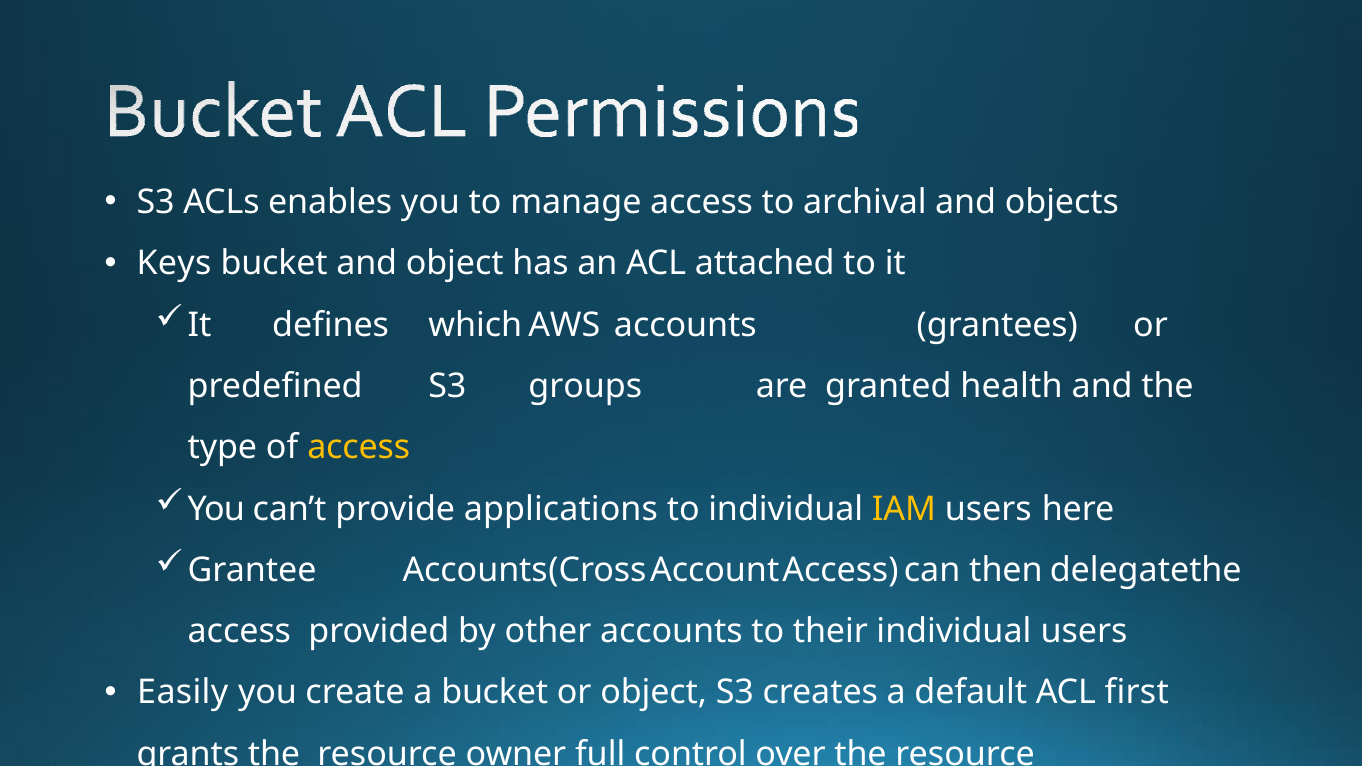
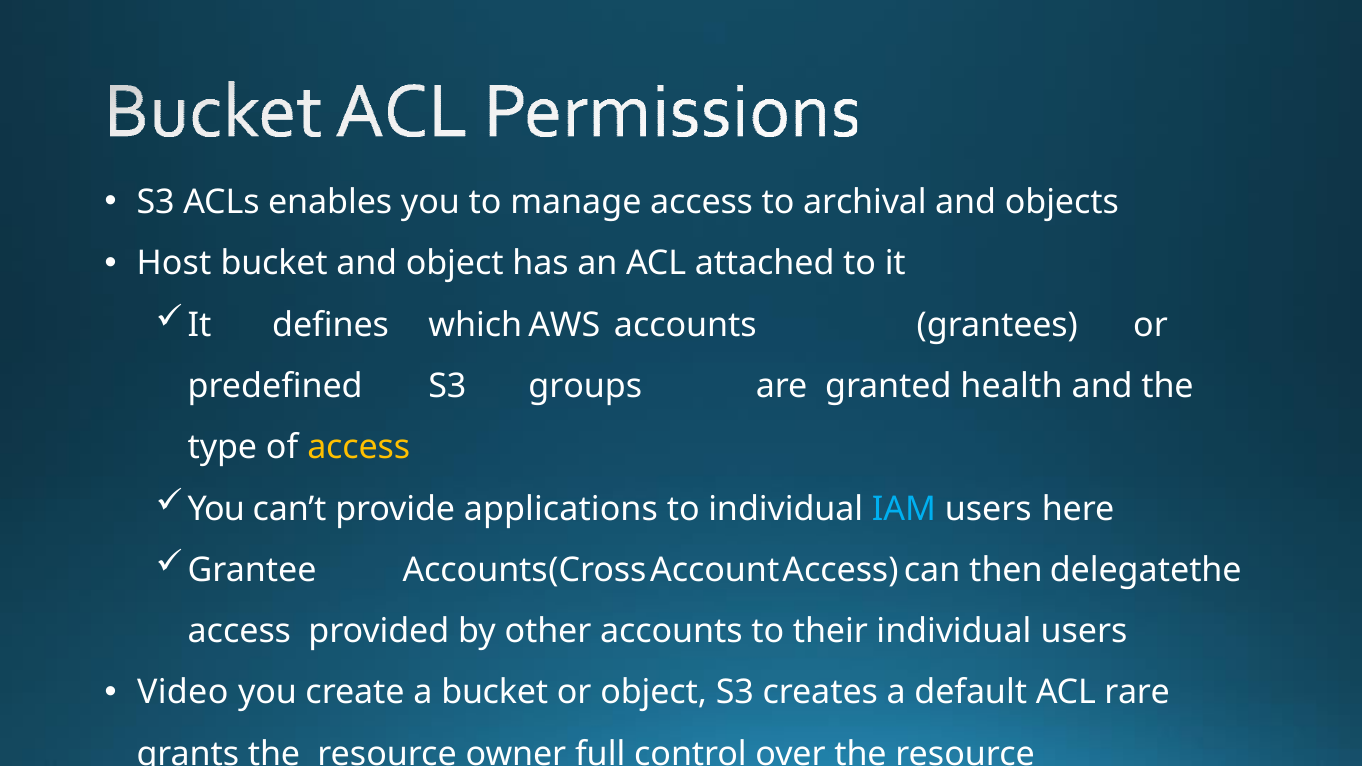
Keys: Keys -> Host
IAM colour: yellow -> light blue
Easily: Easily -> Video
first: first -> rare
